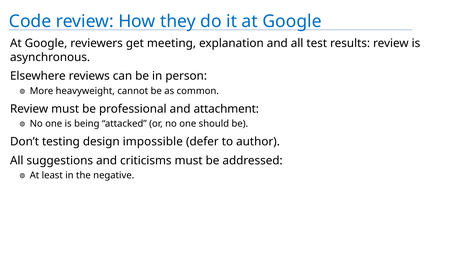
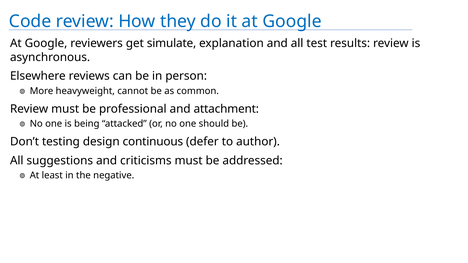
meeting: meeting -> simulate
impossible: impossible -> continuous
